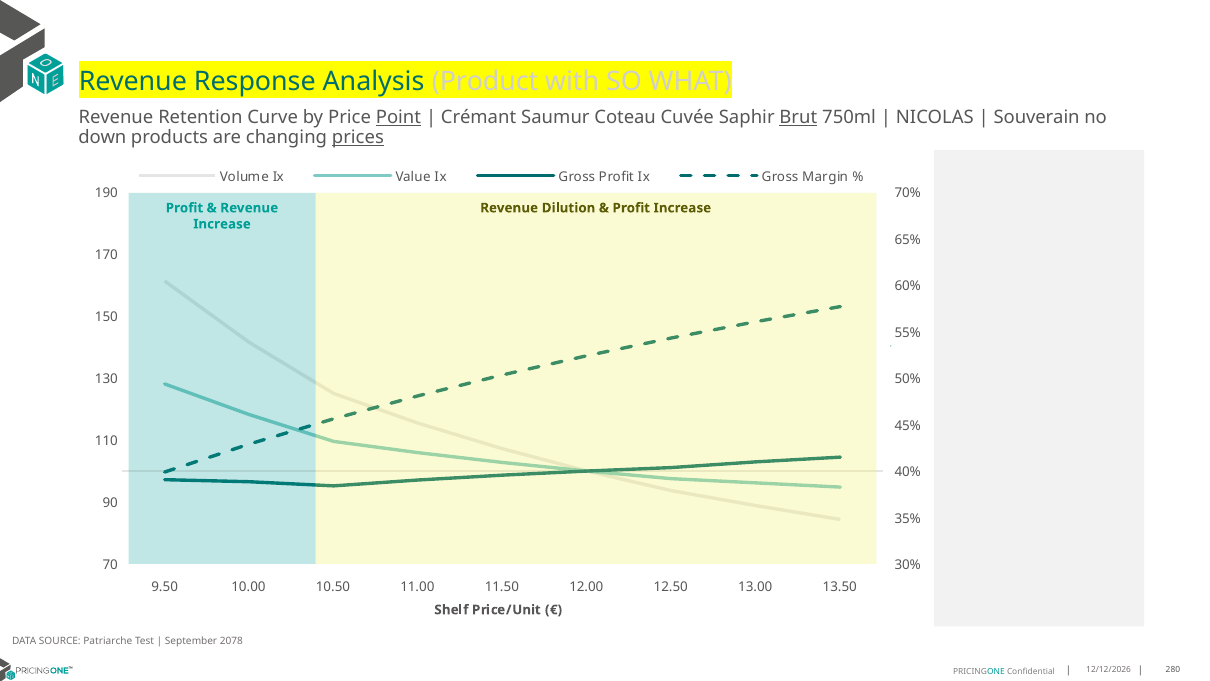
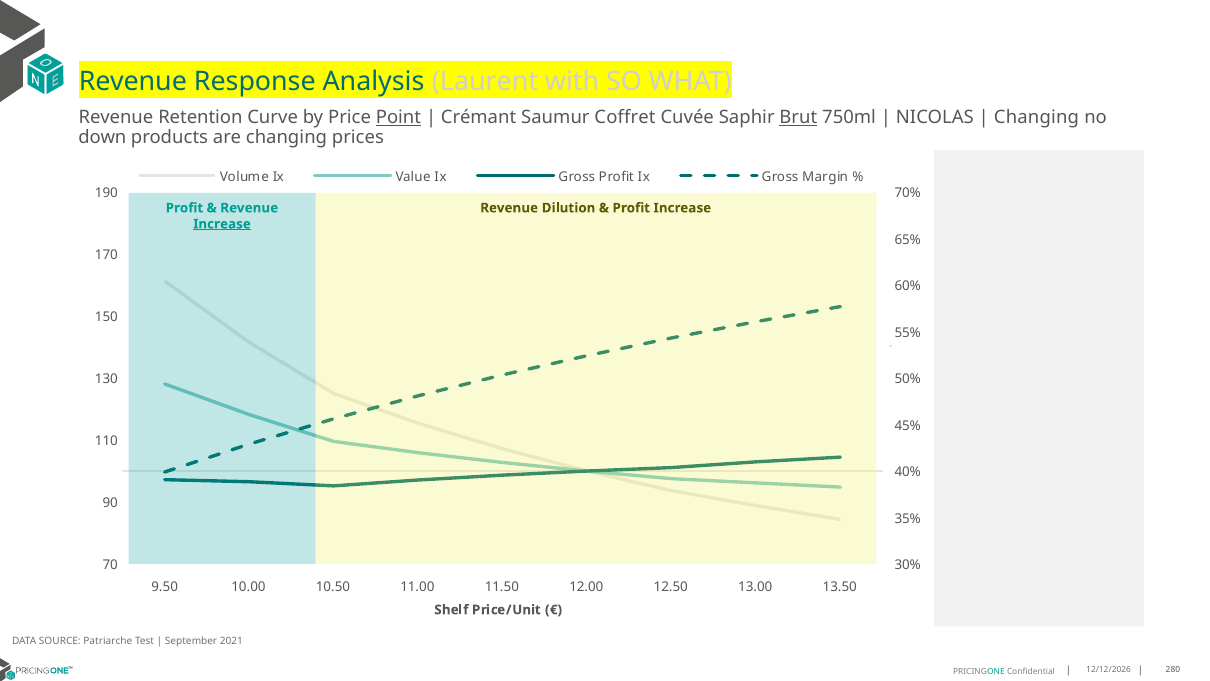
Product: Product -> Laurent
Coteau: Coteau -> Coffret
Souverain at (1037, 117): Souverain -> Changing
prices underline: present -> none
Increase at (222, 224) underline: none -> present
2078: 2078 -> 2021
